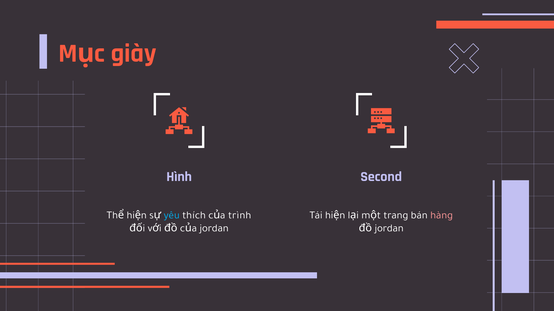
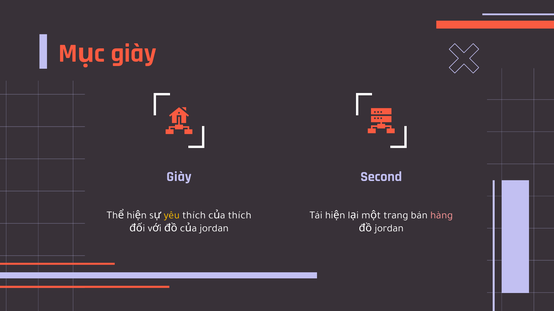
Hình at (179, 177): Hình -> Giày
yêu colour: light blue -> yellow
trình at (240, 216): trình -> thích
